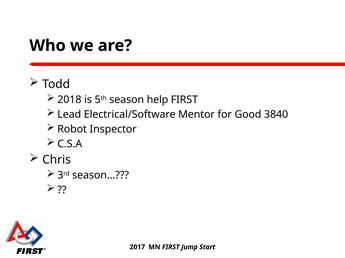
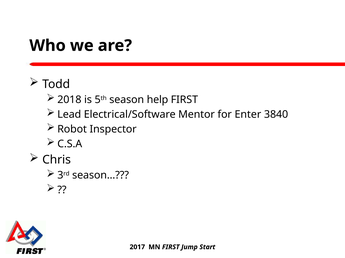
Good: Good -> Enter
